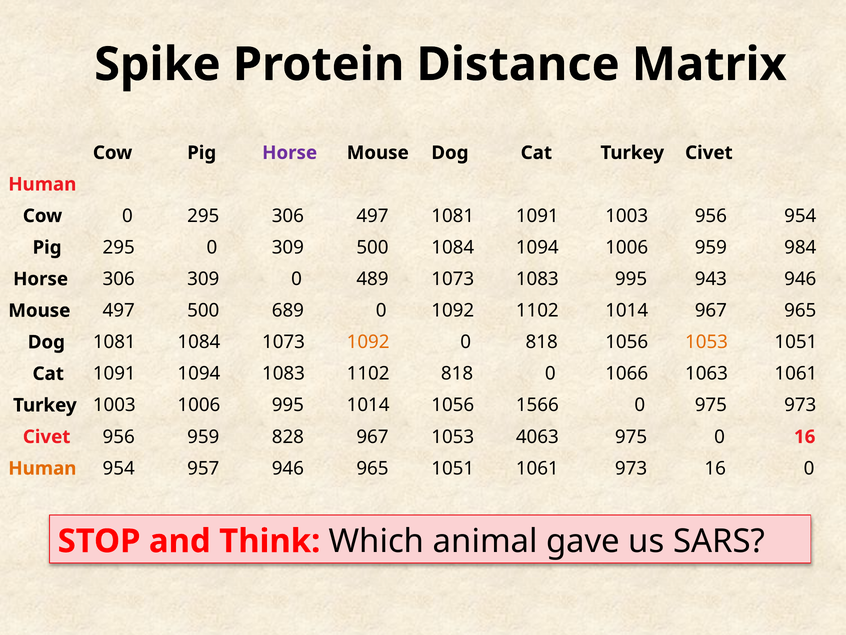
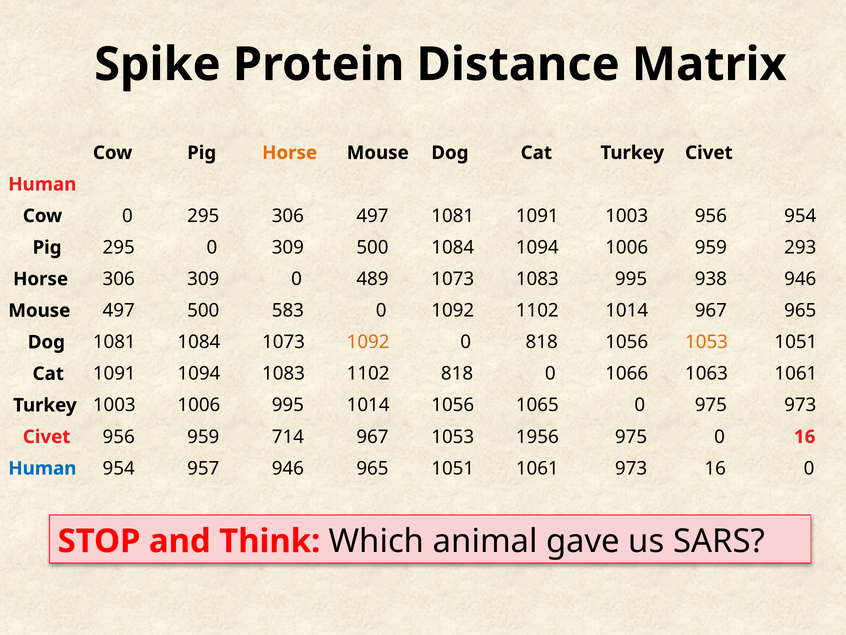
Horse at (290, 153) colour: purple -> orange
984: 984 -> 293
943: 943 -> 938
689: 689 -> 583
1566: 1566 -> 1065
828: 828 -> 714
4063: 4063 -> 1956
Human at (42, 468) colour: orange -> blue
